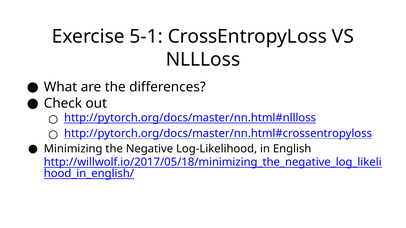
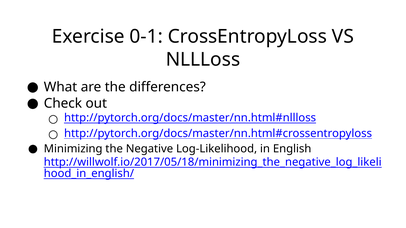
5-1: 5-1 -> 0-1
